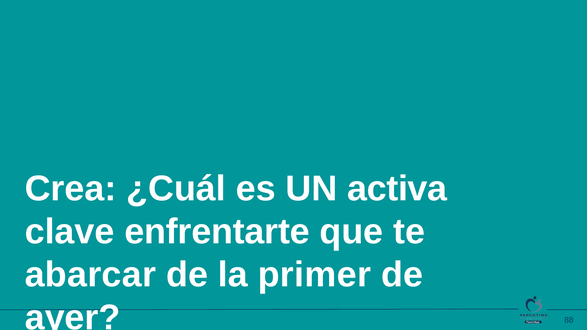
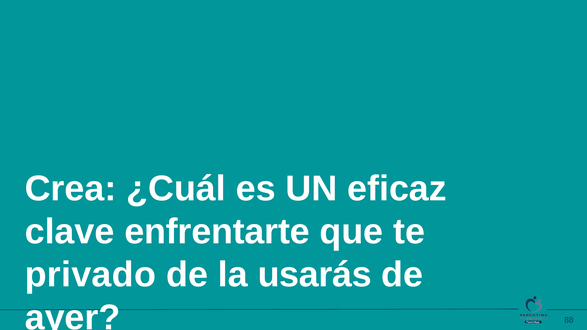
activa: activa -> eficaz
abarcar: abarcar -> privado
primer: primer -> usarás
